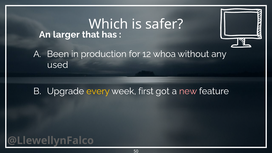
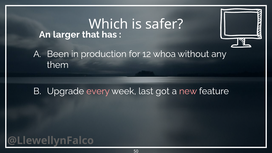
used: used -> them
every colour: yellow -> pink
first: first -> last
